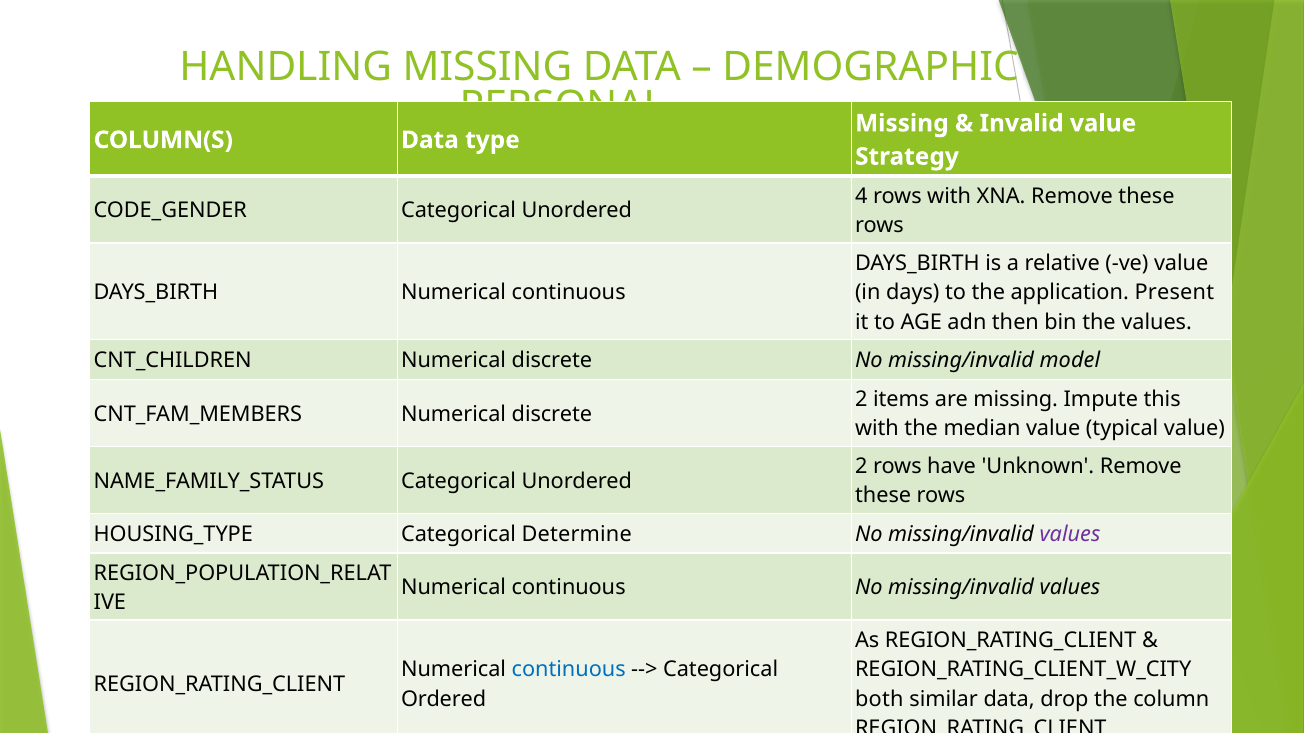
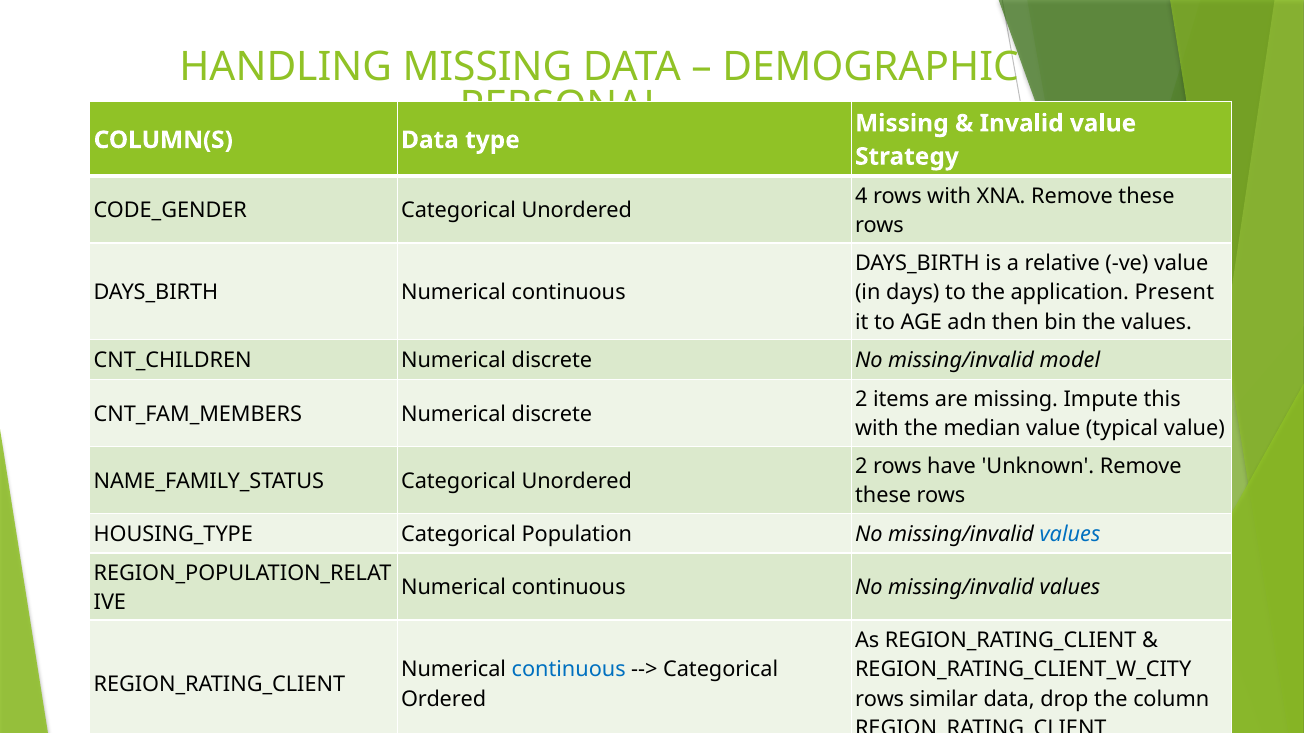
Determine: Determine -> Population
values at (1070, 535) colour: purple -> blue
both at (879, 699): both -> rows
